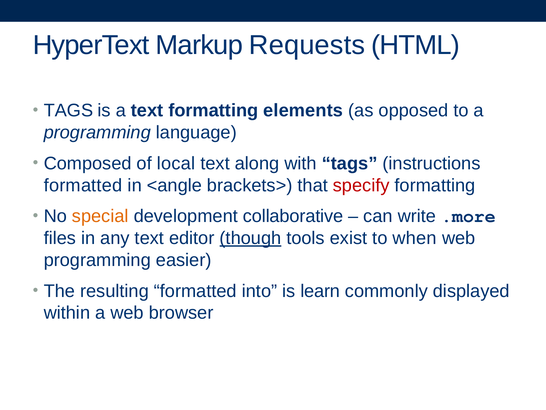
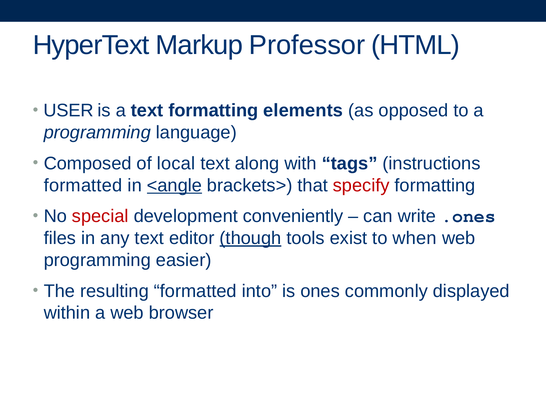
Requests: Requests -> Professor
TAGS at (68, 110): TAGS -> USER
<angle underline: none -> present
special colour: orange -> red
collaborative: collaborative -> conveniently
.more: .more -> .ones
learn: learn -> ones
